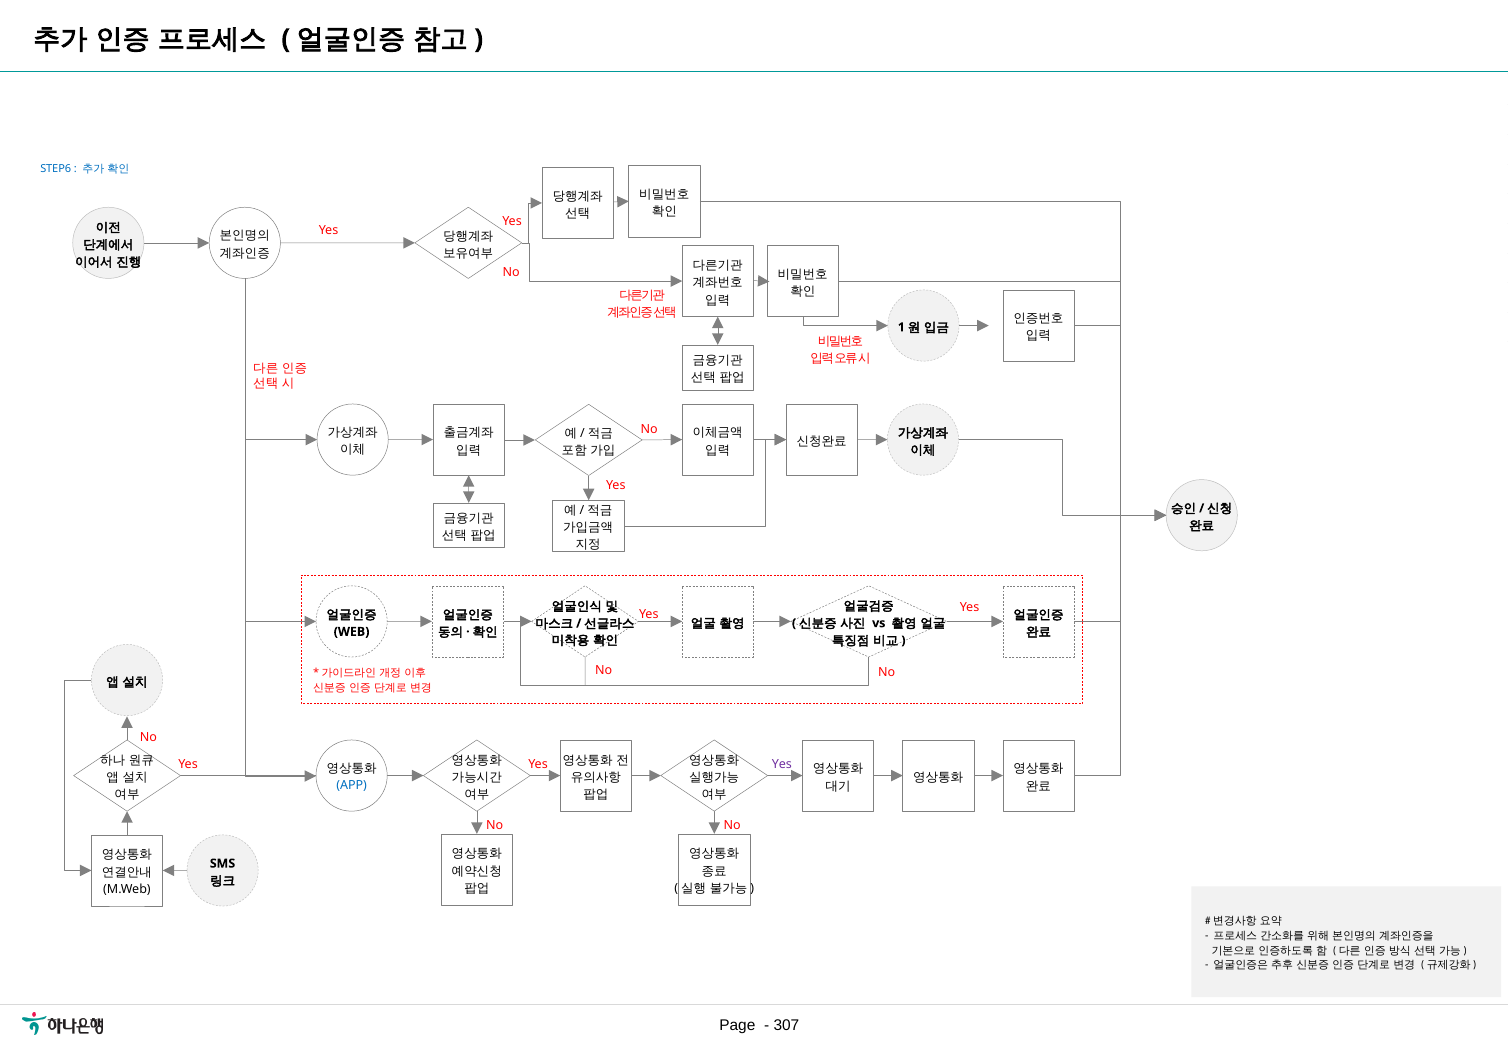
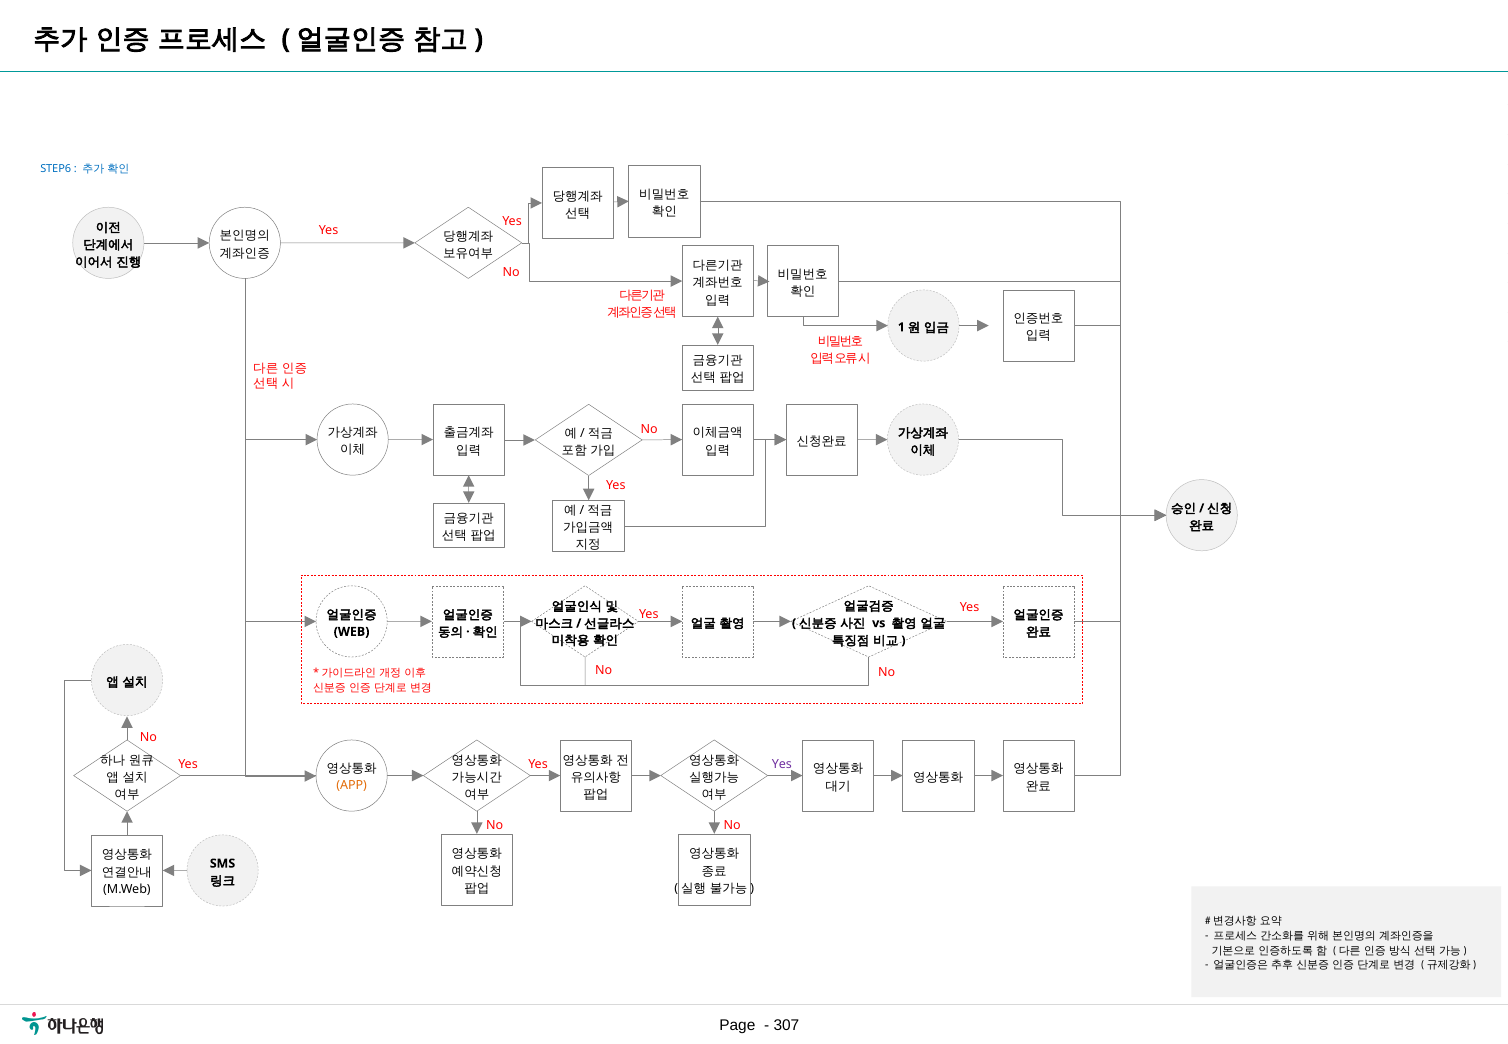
APP colour: blue -> orange
